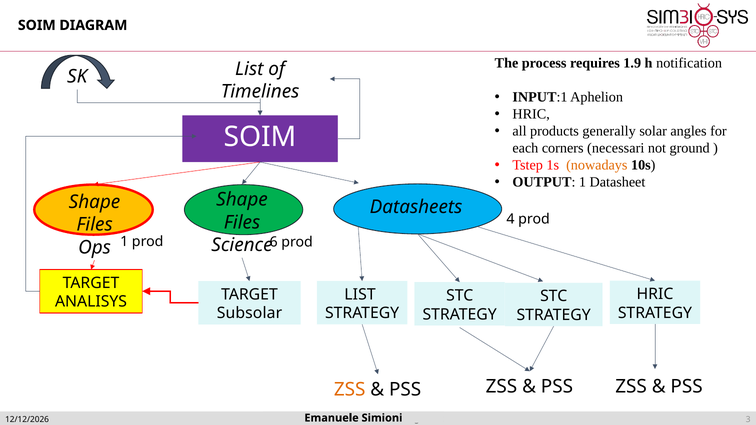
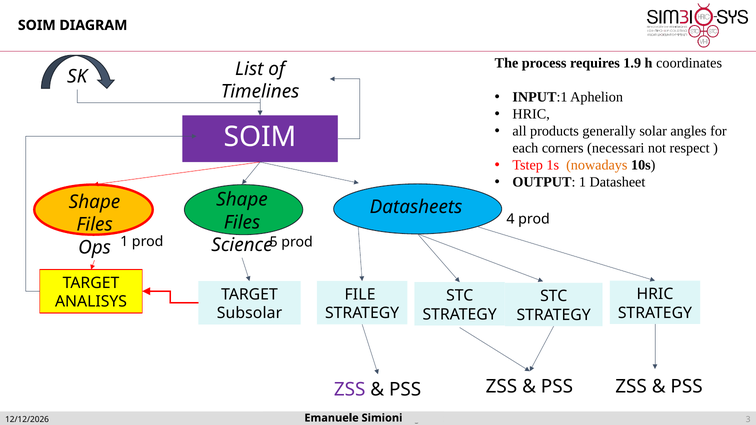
notification: notification -> coordinates
ground: ground -> respect
6: 6 -> 5
LIST at (360, 295): LIST -> FILE
ZSS at (350, 390) colour: orange -> purple
